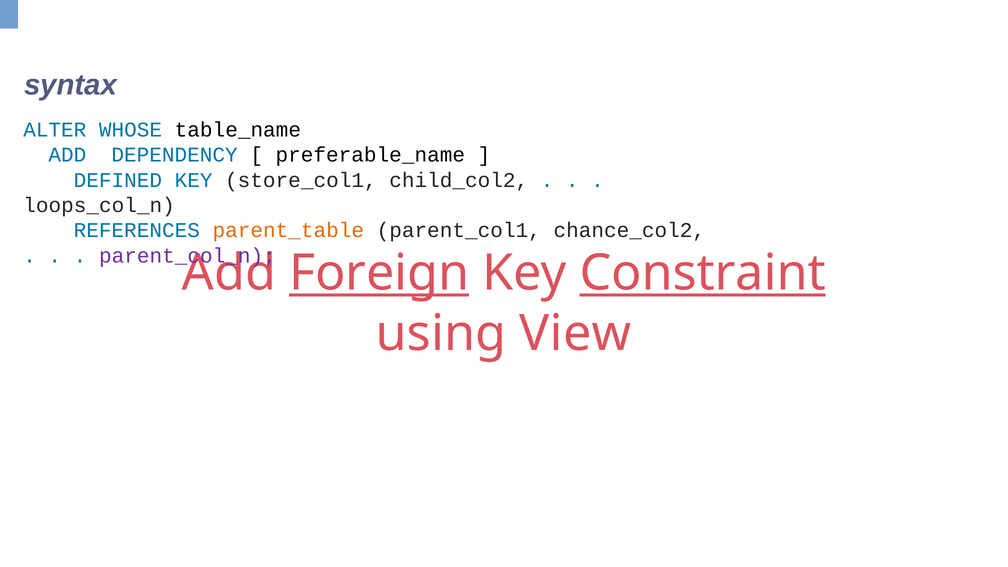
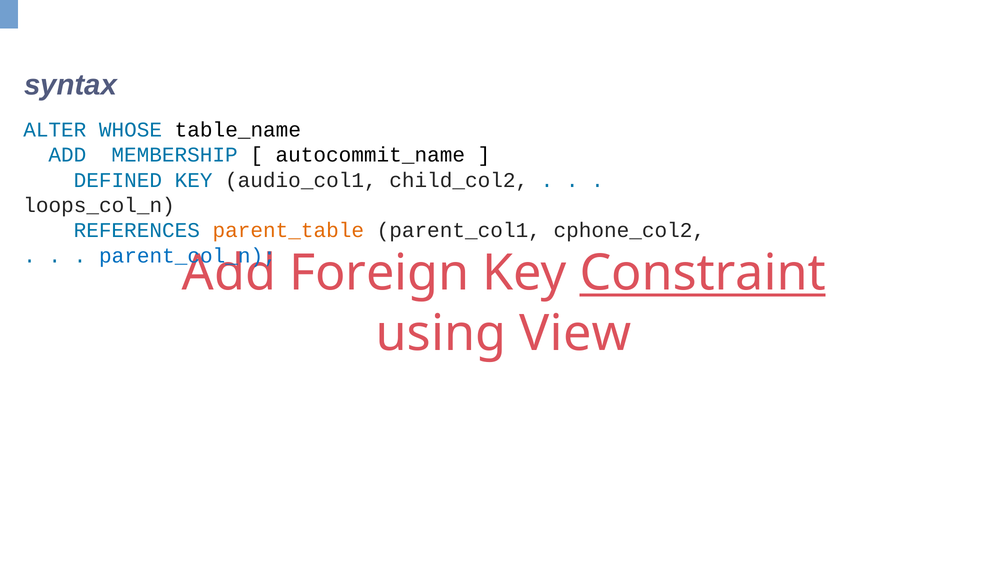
DEPENDENCY: DEPENDENCY -> MEMBERSHIP
preferable_name: preferable_name -> autocommit_name
store_col1: store_col1 -> audio_col1
chance_col2: chance_col2 -> cphone_col2
parent_col_n colour: purple -> blue
Foreign underline: present -> none
